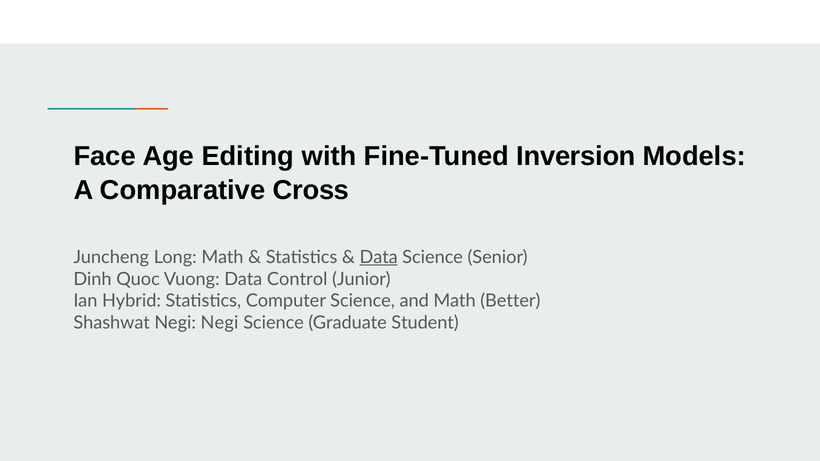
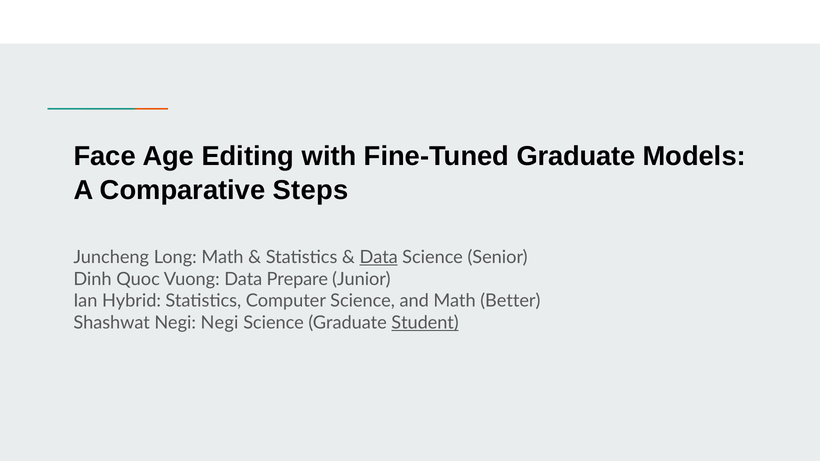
Fine-Tuned Inversion: Inversion -> Graduate
Cross: Cross -> Steps
Control: Control -> Prepare
Student underline: none -> present
